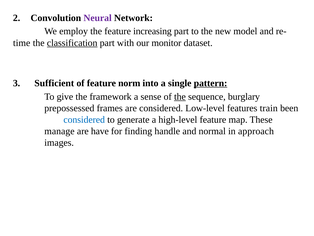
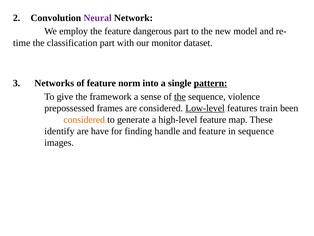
increasing: increasing -> dangerous
classification underline: present -> none
Sufficient: Sufficient -> Networks
burglary: burglary -> violence
Low-level underline: none -> present
considered at (84, 119) colour: blue -> orange
manage: manage -> identify
and normal: normal -> feature
in approach: approach -> sequence
